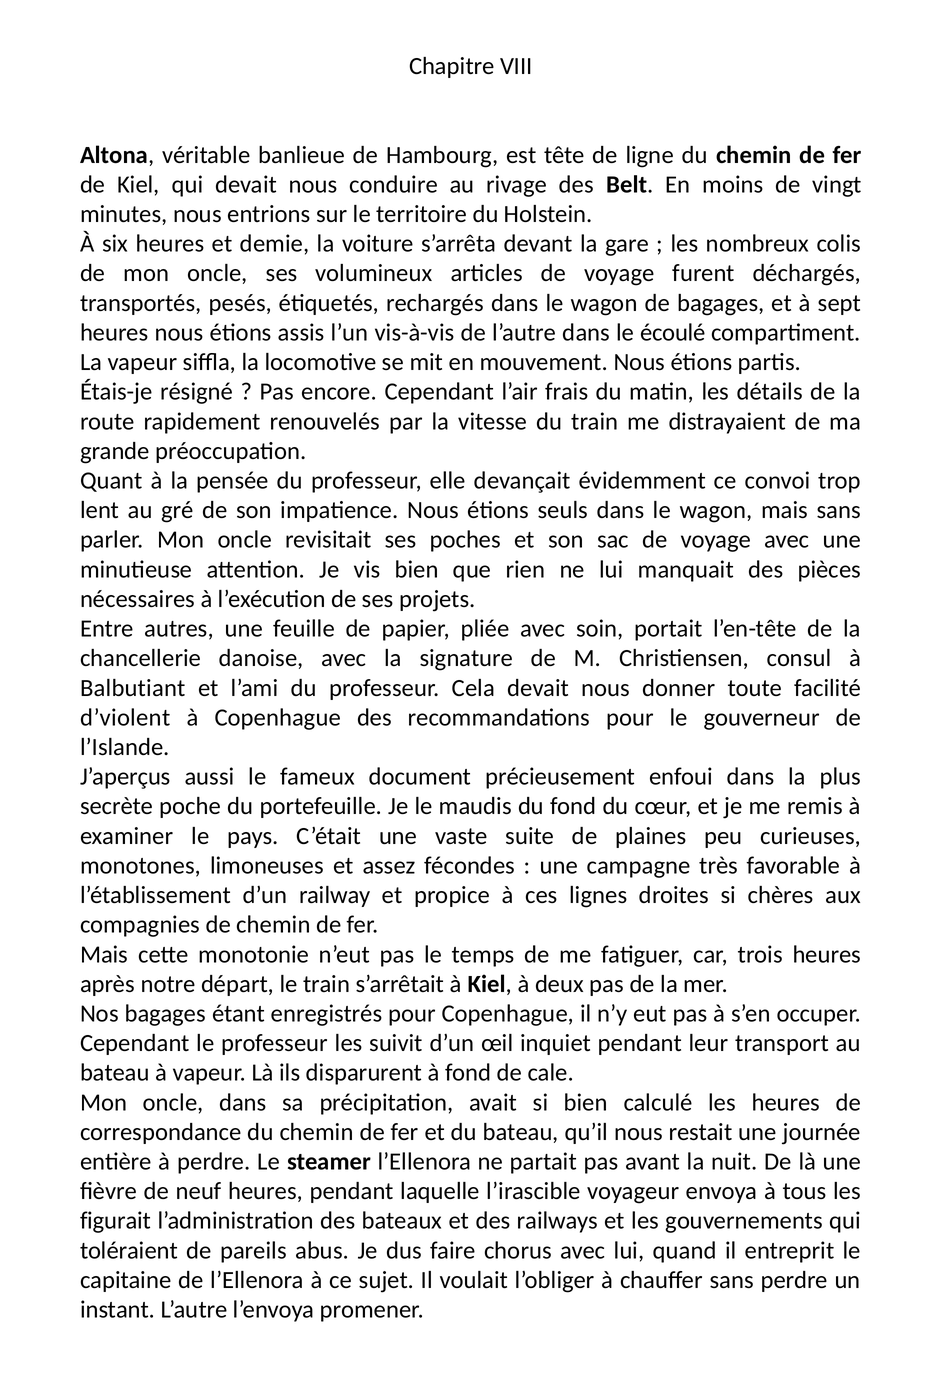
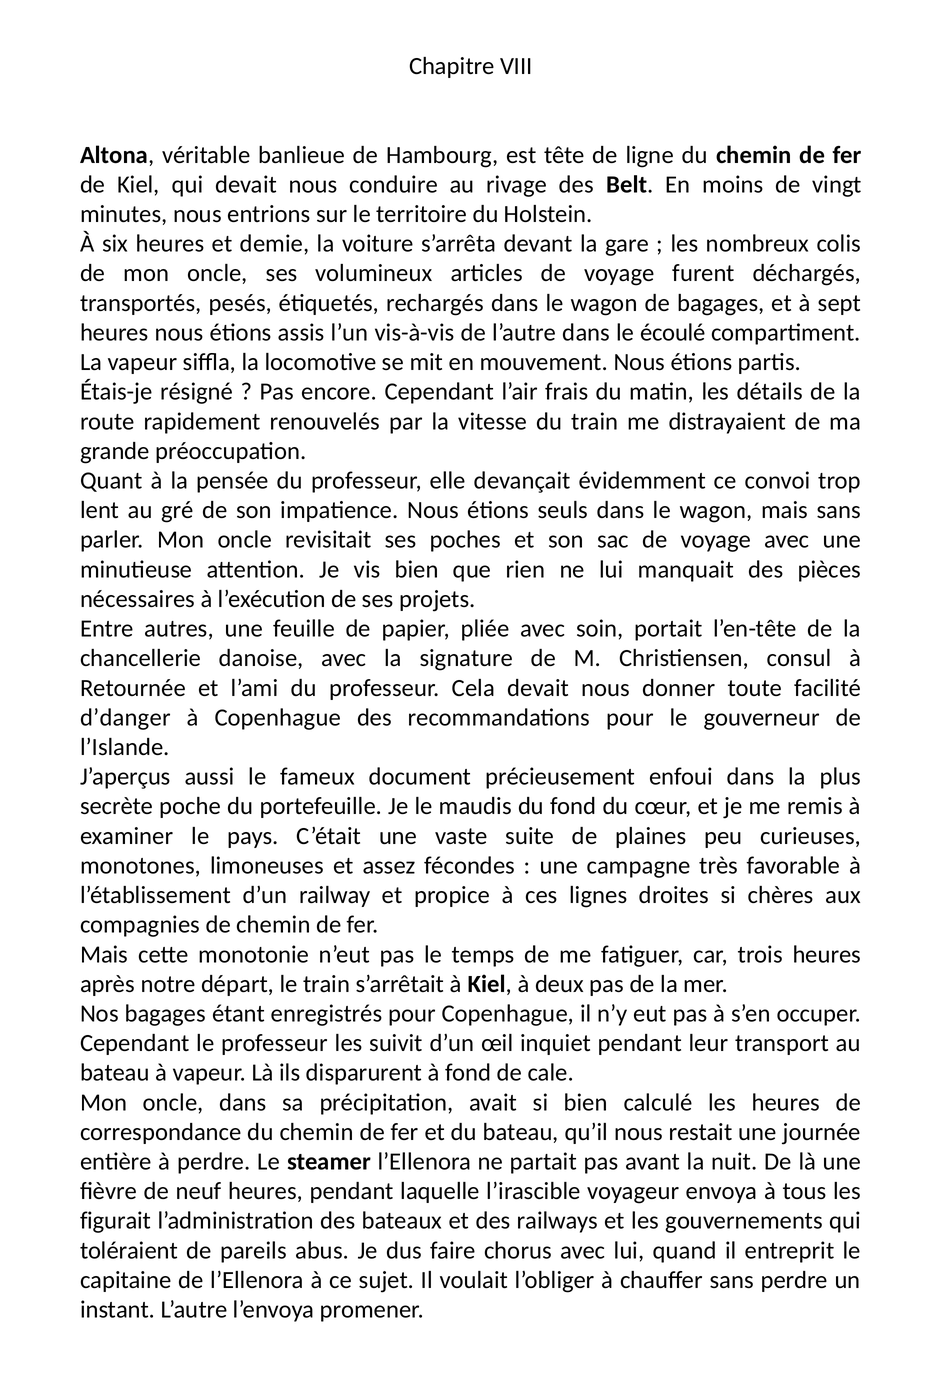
Balbutiant: Balbutiant -> Retournée
d’violent: d’violent -> d’danger
